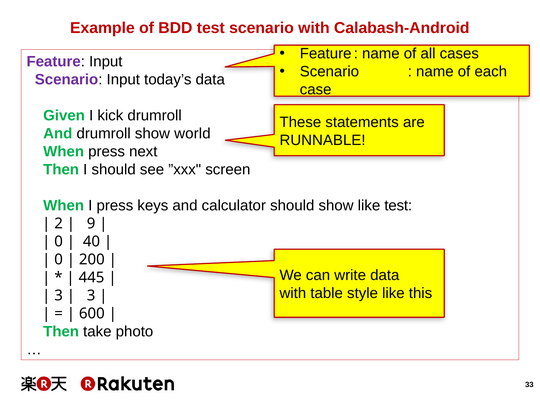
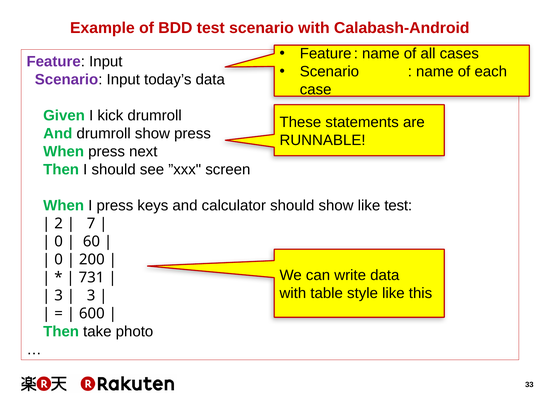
show world: world -> press
9: 9 -> 7
40: 40 -> 60
445: 445 -> 731
